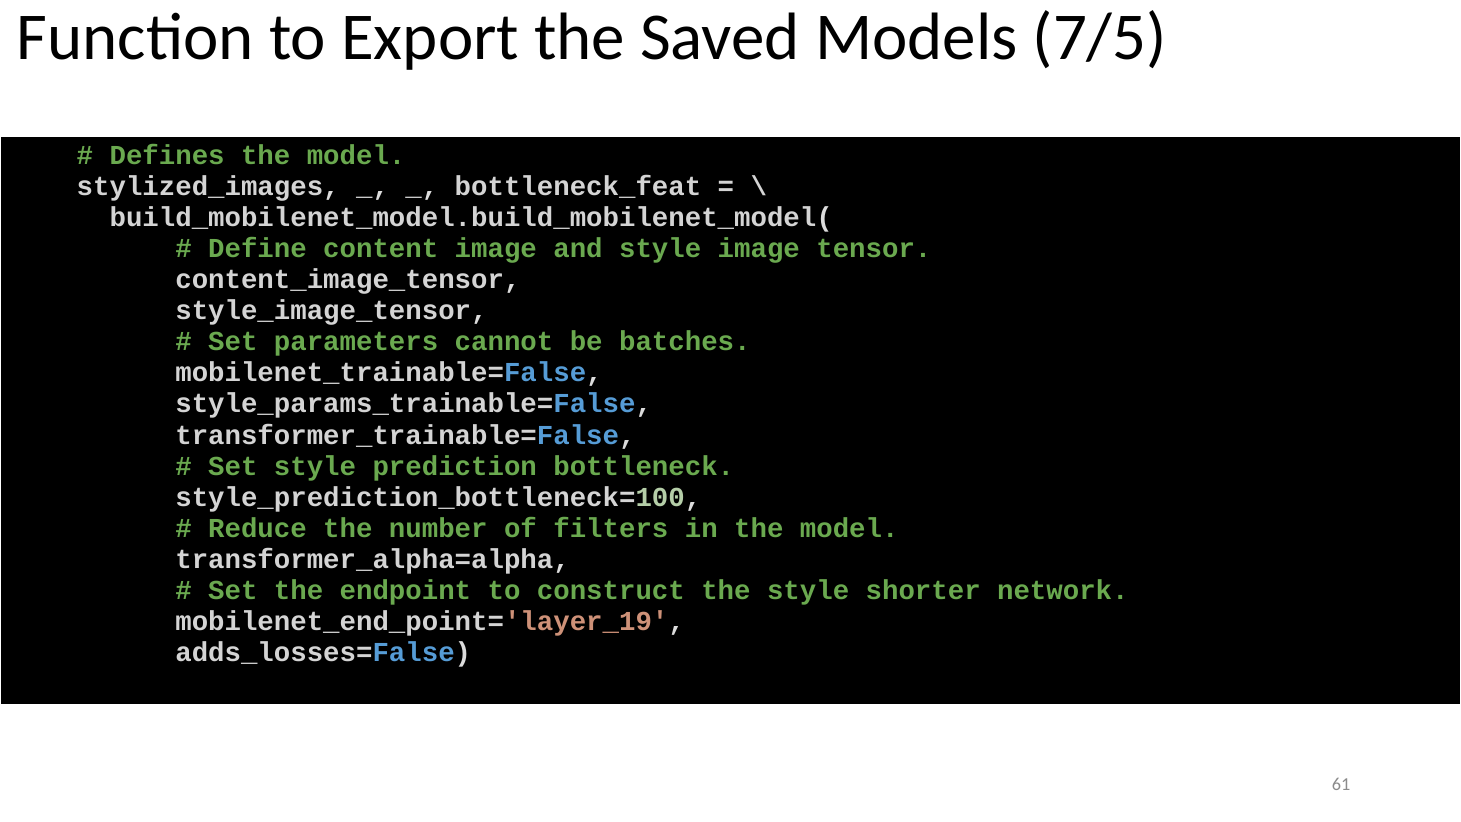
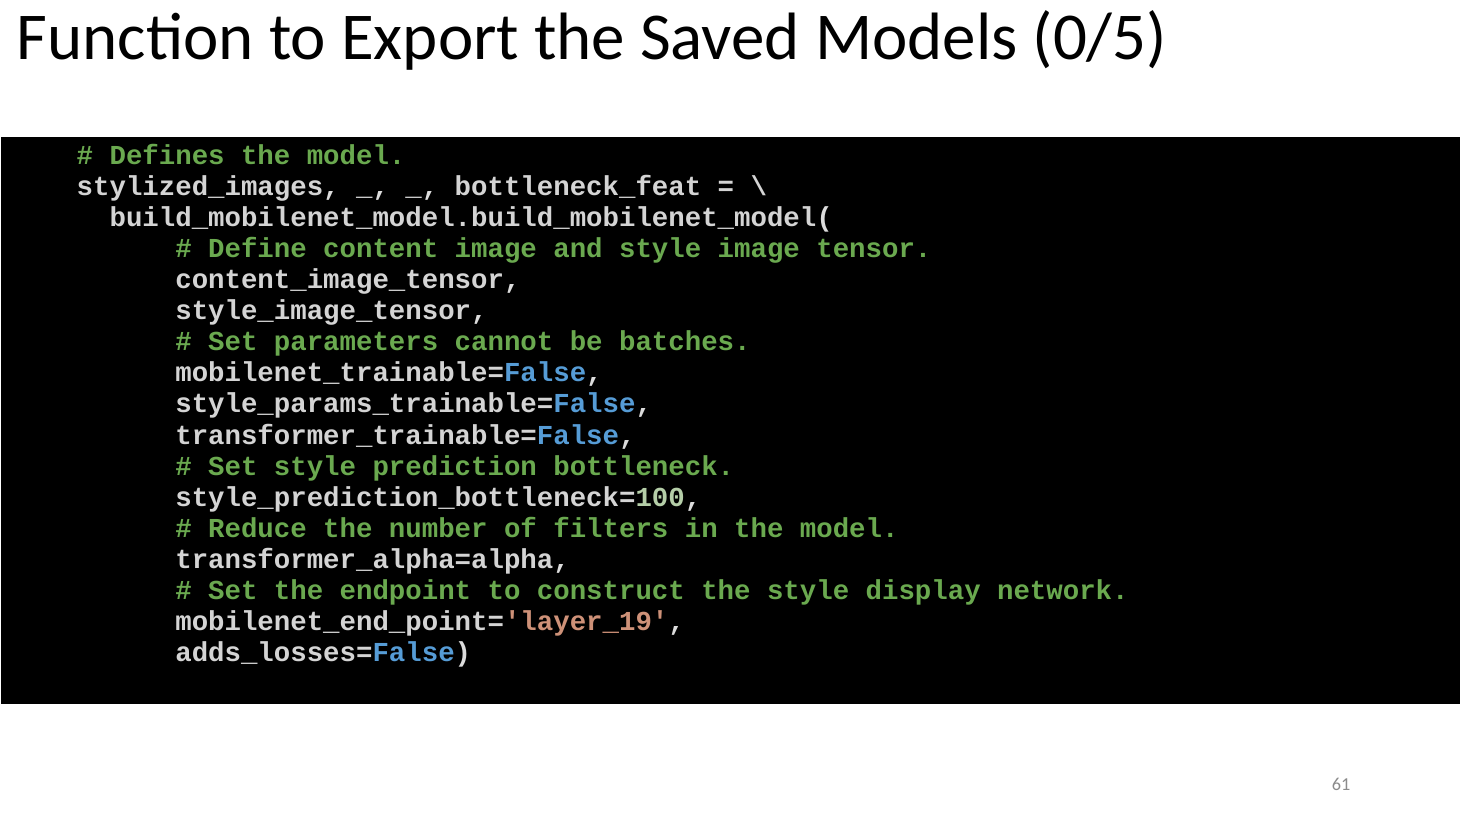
7/5: 7/5 -> 0/5
shorter: shorter -> display
